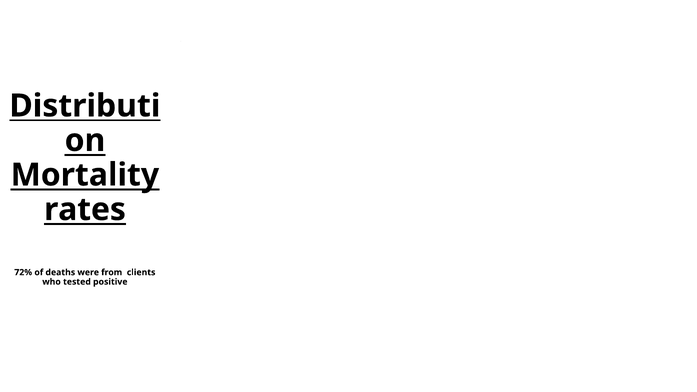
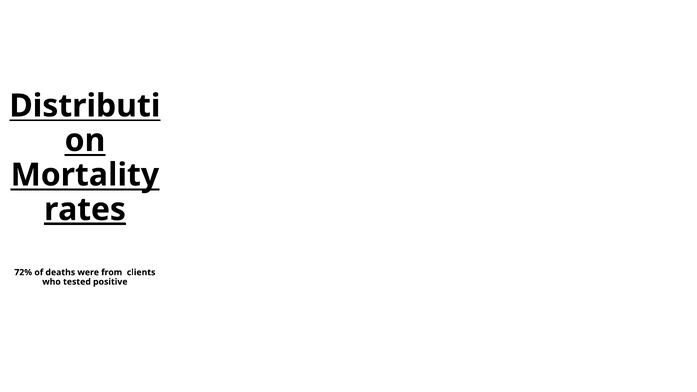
rates underline: none -> present
